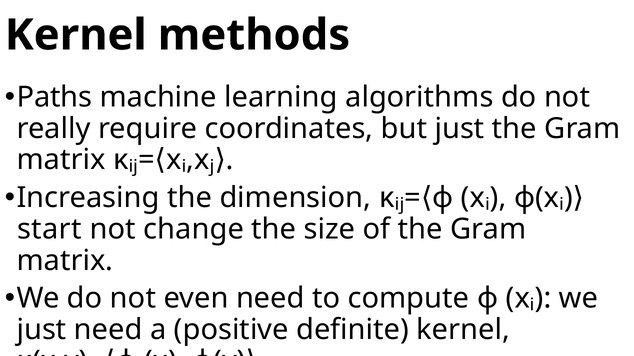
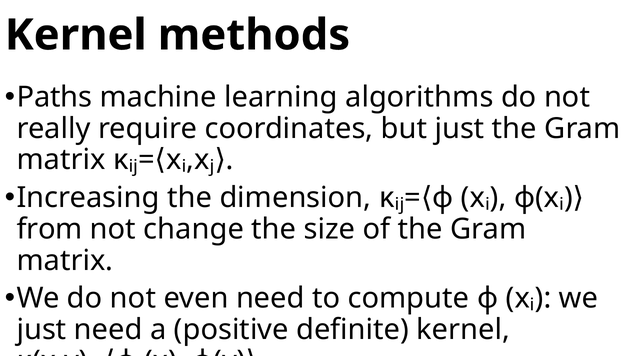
start: start -> from
